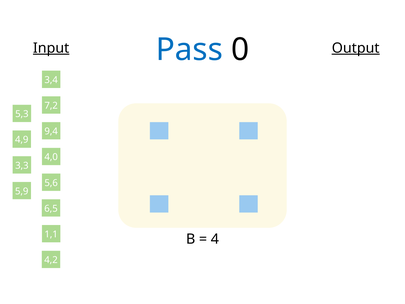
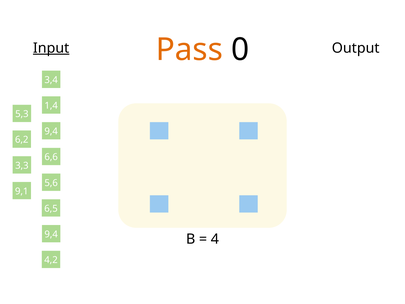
Pass colour: blue -> orange
Output underline: present -> none
7,2: 7,2 -> 1,4
4,9: 4,9 -> 6,2
4,0: 4,0 -> 6,6
5,9: 5,9 -> 9,1
1,1 at (51, 234): 1,1 -> 9,4
